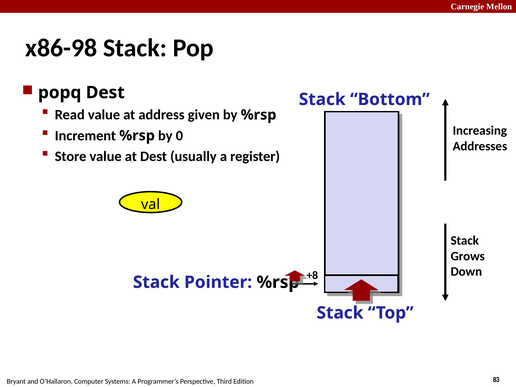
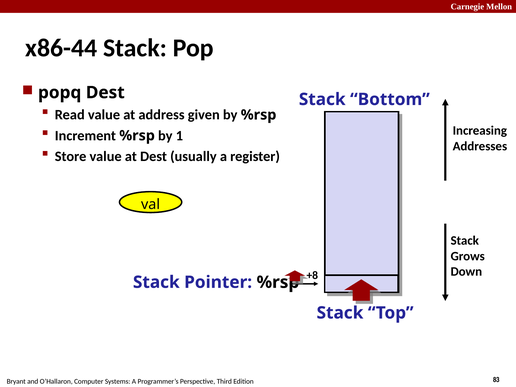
x86-98: x86-98 -> x86-44
0: 0 -> 1
